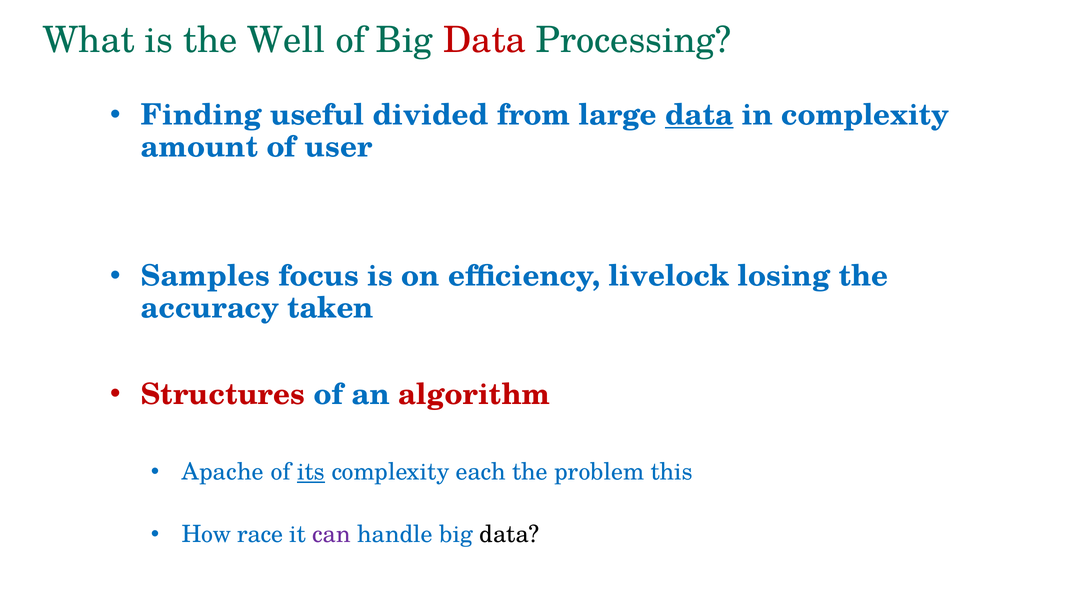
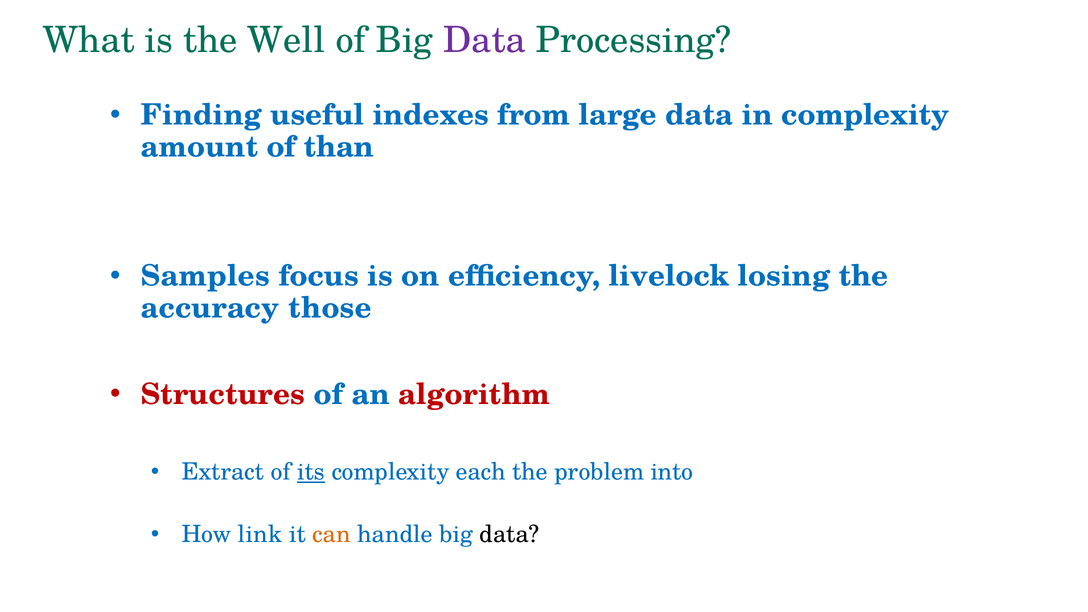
Data at (484, 40) colour: red -> purple
divided: divided -> indexes
data at (699, 115) underline: present -> none
user: user -> than
taken: taken -> those
Apache: Apache -> Extract
this: this -> into
race: race -> link
can colour: purple -> orange
